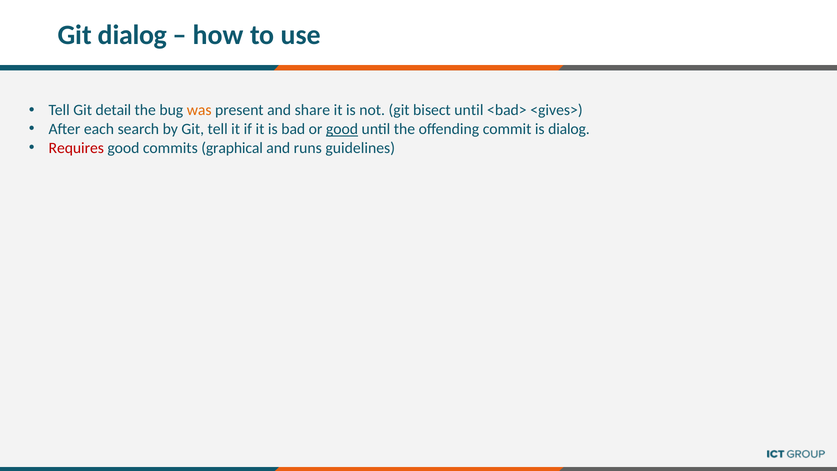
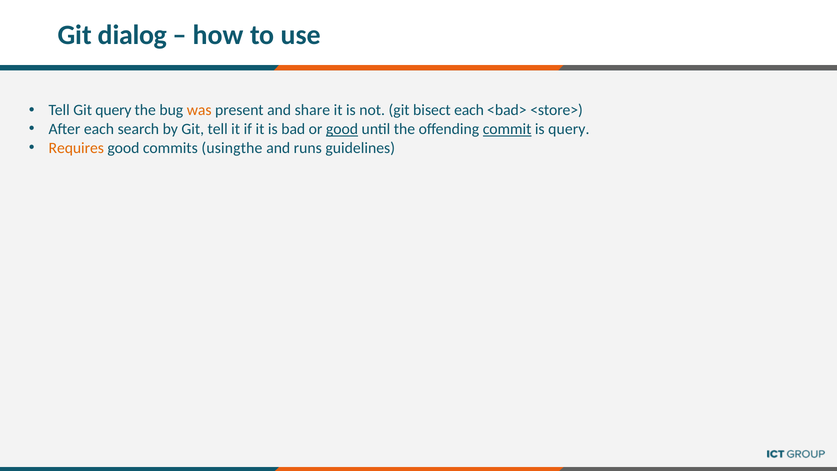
Git detail: detail -> query
bisect until: until -> each
<gives>: <gives> -> <store>
commit underline: none -> present
is dialog: dialog -> query
Requires colour: red -> orange
graphical: graphical -> usingthe
